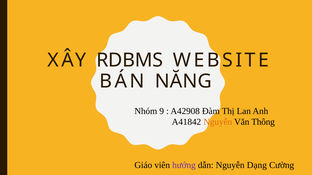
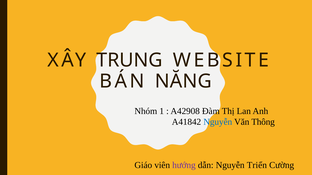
RDBMS: RDBMS -> TRUNG
9: 9 -> 1
Nguyễn at (218, 122) colour: orange -> blue
Dạng: Dạng -> Triển
